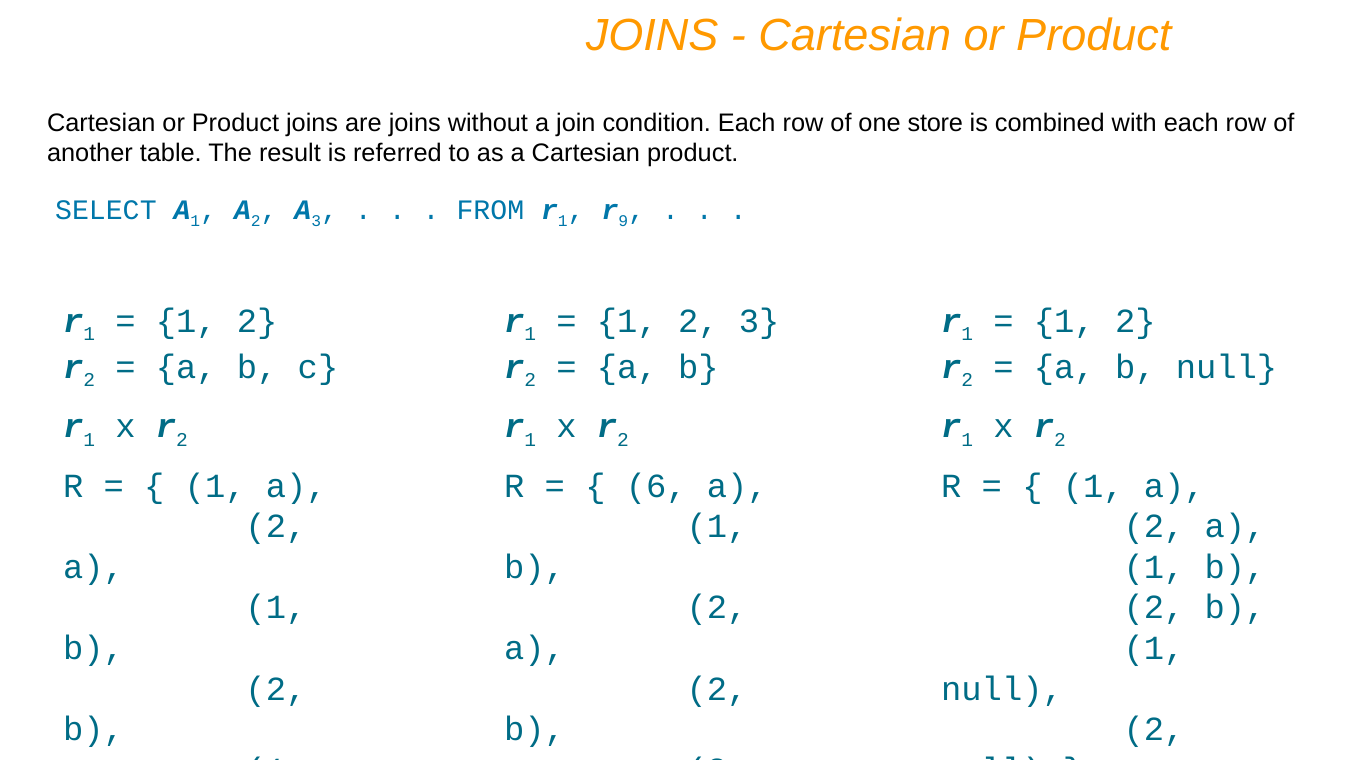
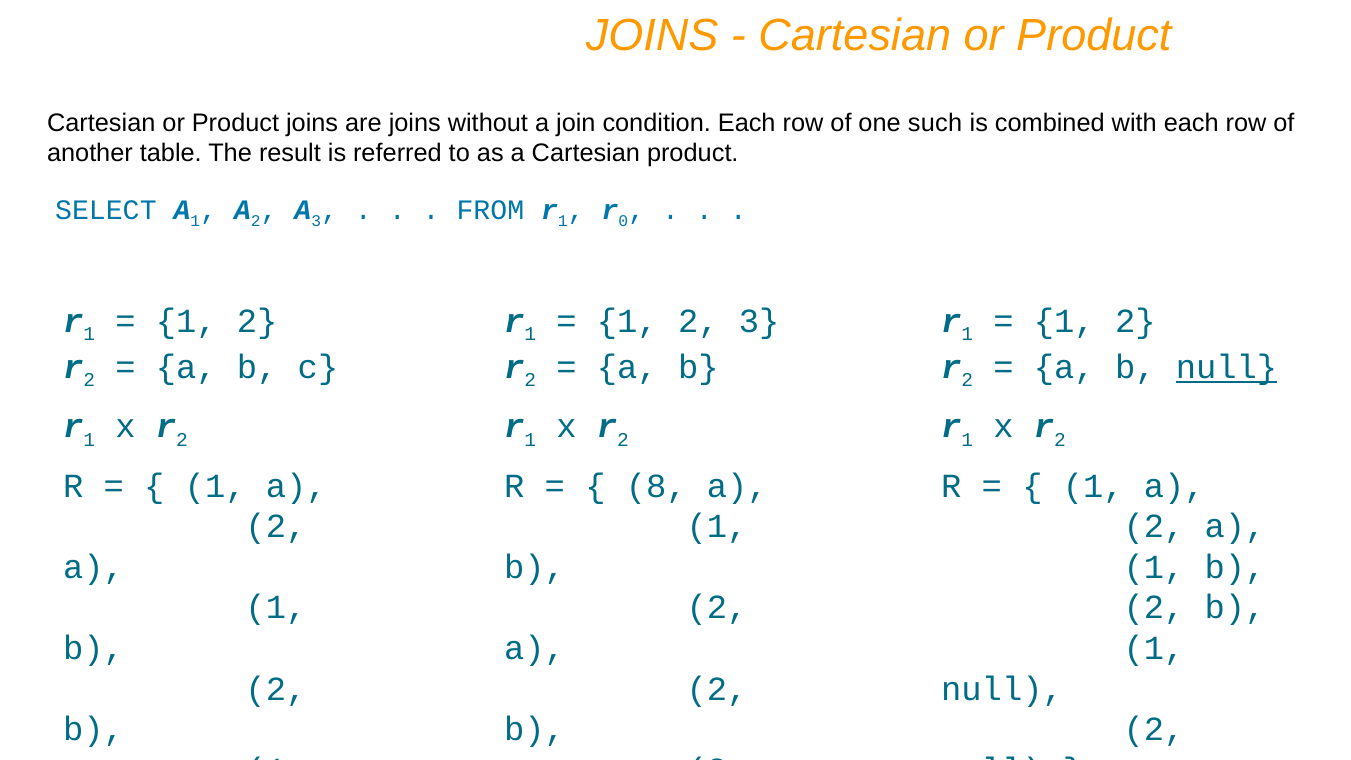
store: store -> such
9: 9 -> 0
null at (1227, 367) underline: none -> present
6: 6 -> 8
